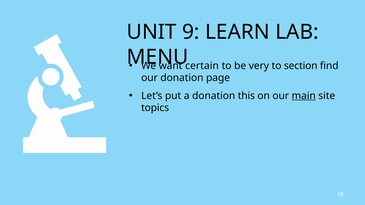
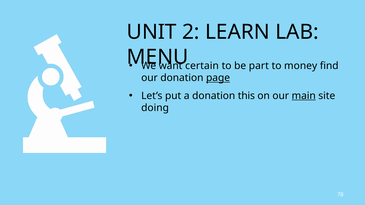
9: 9 -> 2
very: very -> part
section: section -> money
page underline: none -> present
topics: topics -> doing
